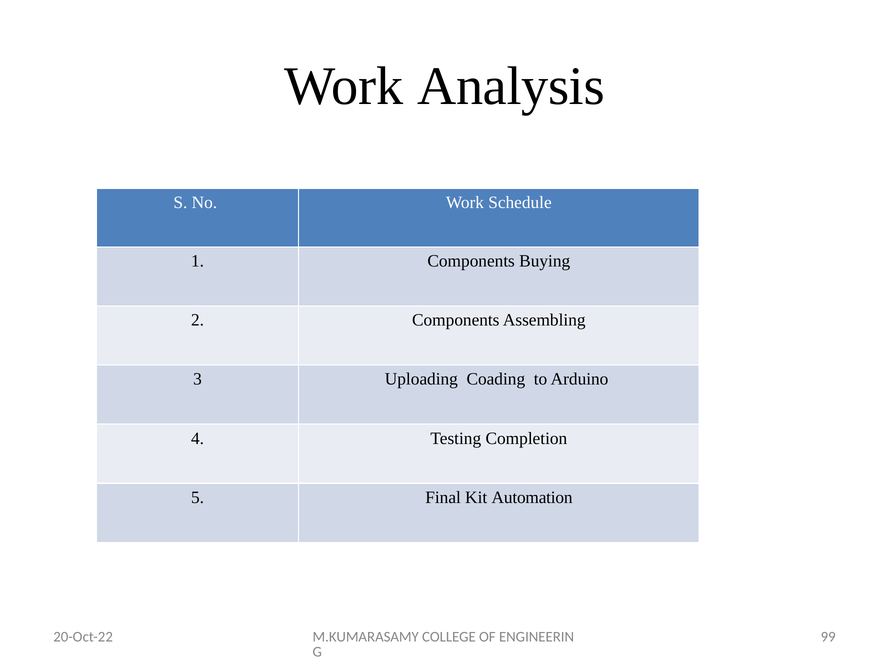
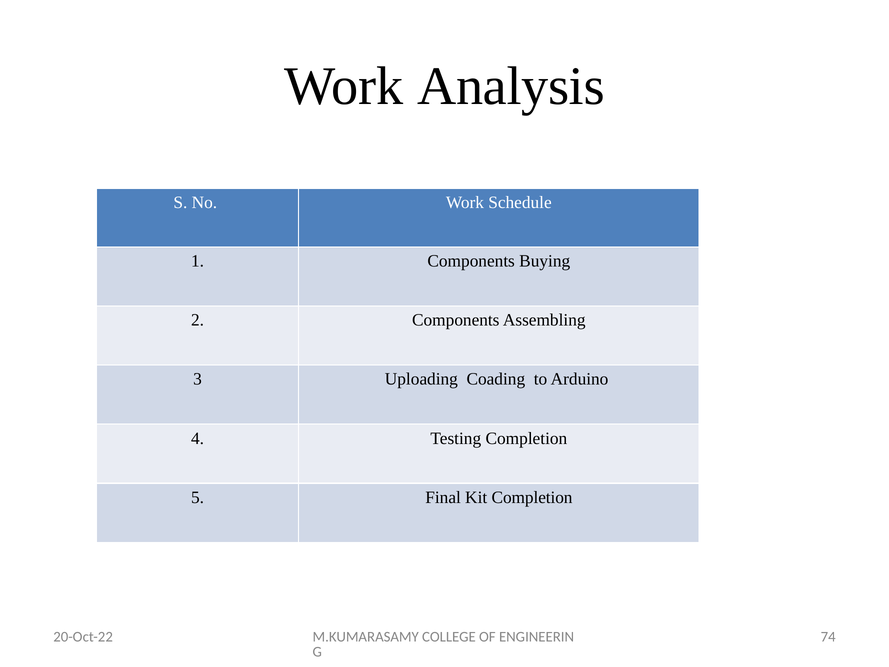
Kit Automation: Automation -> Completion
99: 99 -> 74
